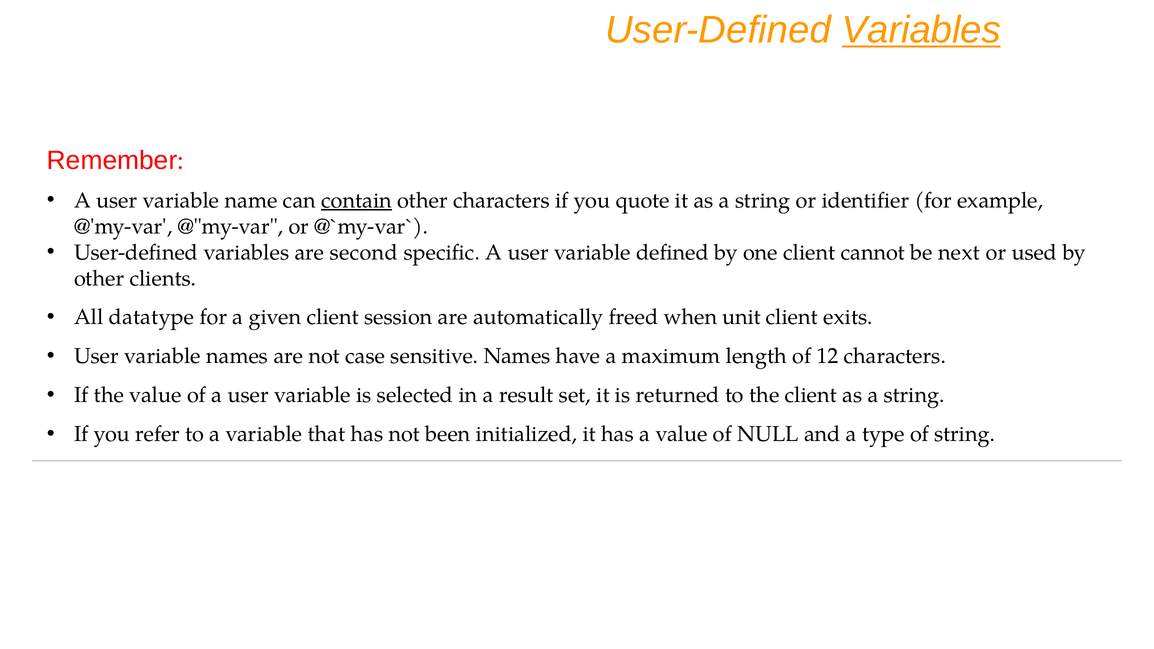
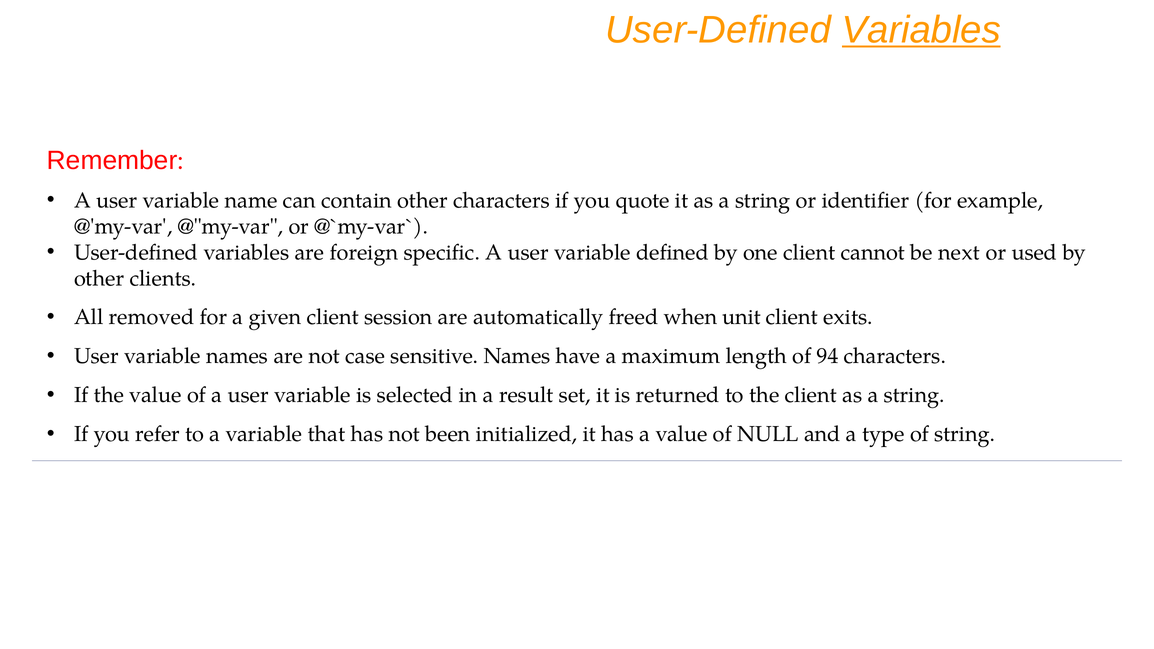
contain underline: present -> none
second: second -> foreign
datatype: datatype -> removed
12: 12 -> 94
